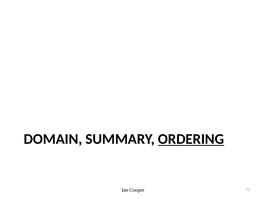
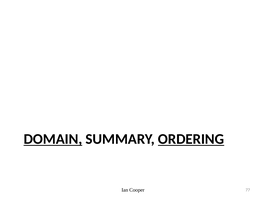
DOMAIN underline: none -> present
